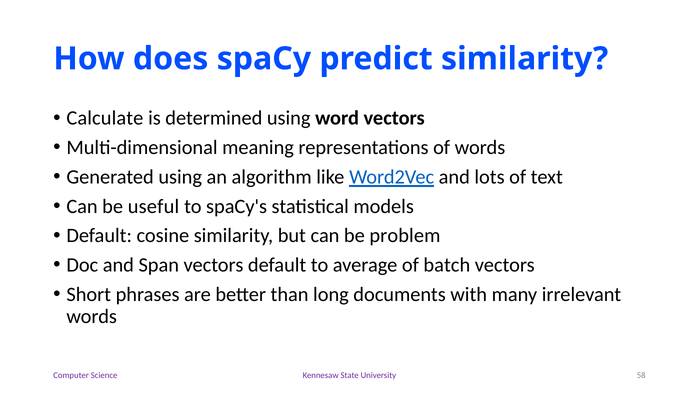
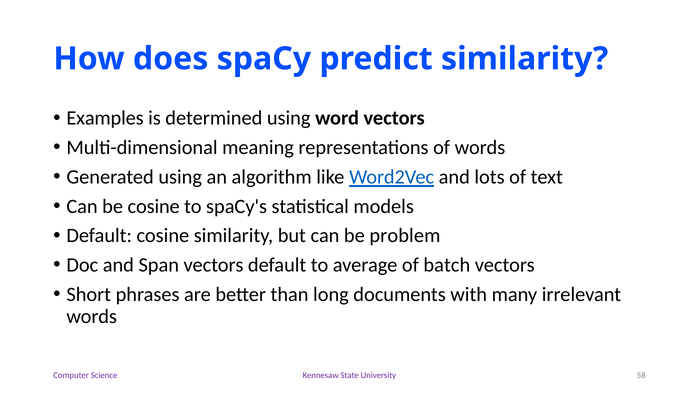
Calculate: Calculate -> Examples
be useful: useful -> cosine
